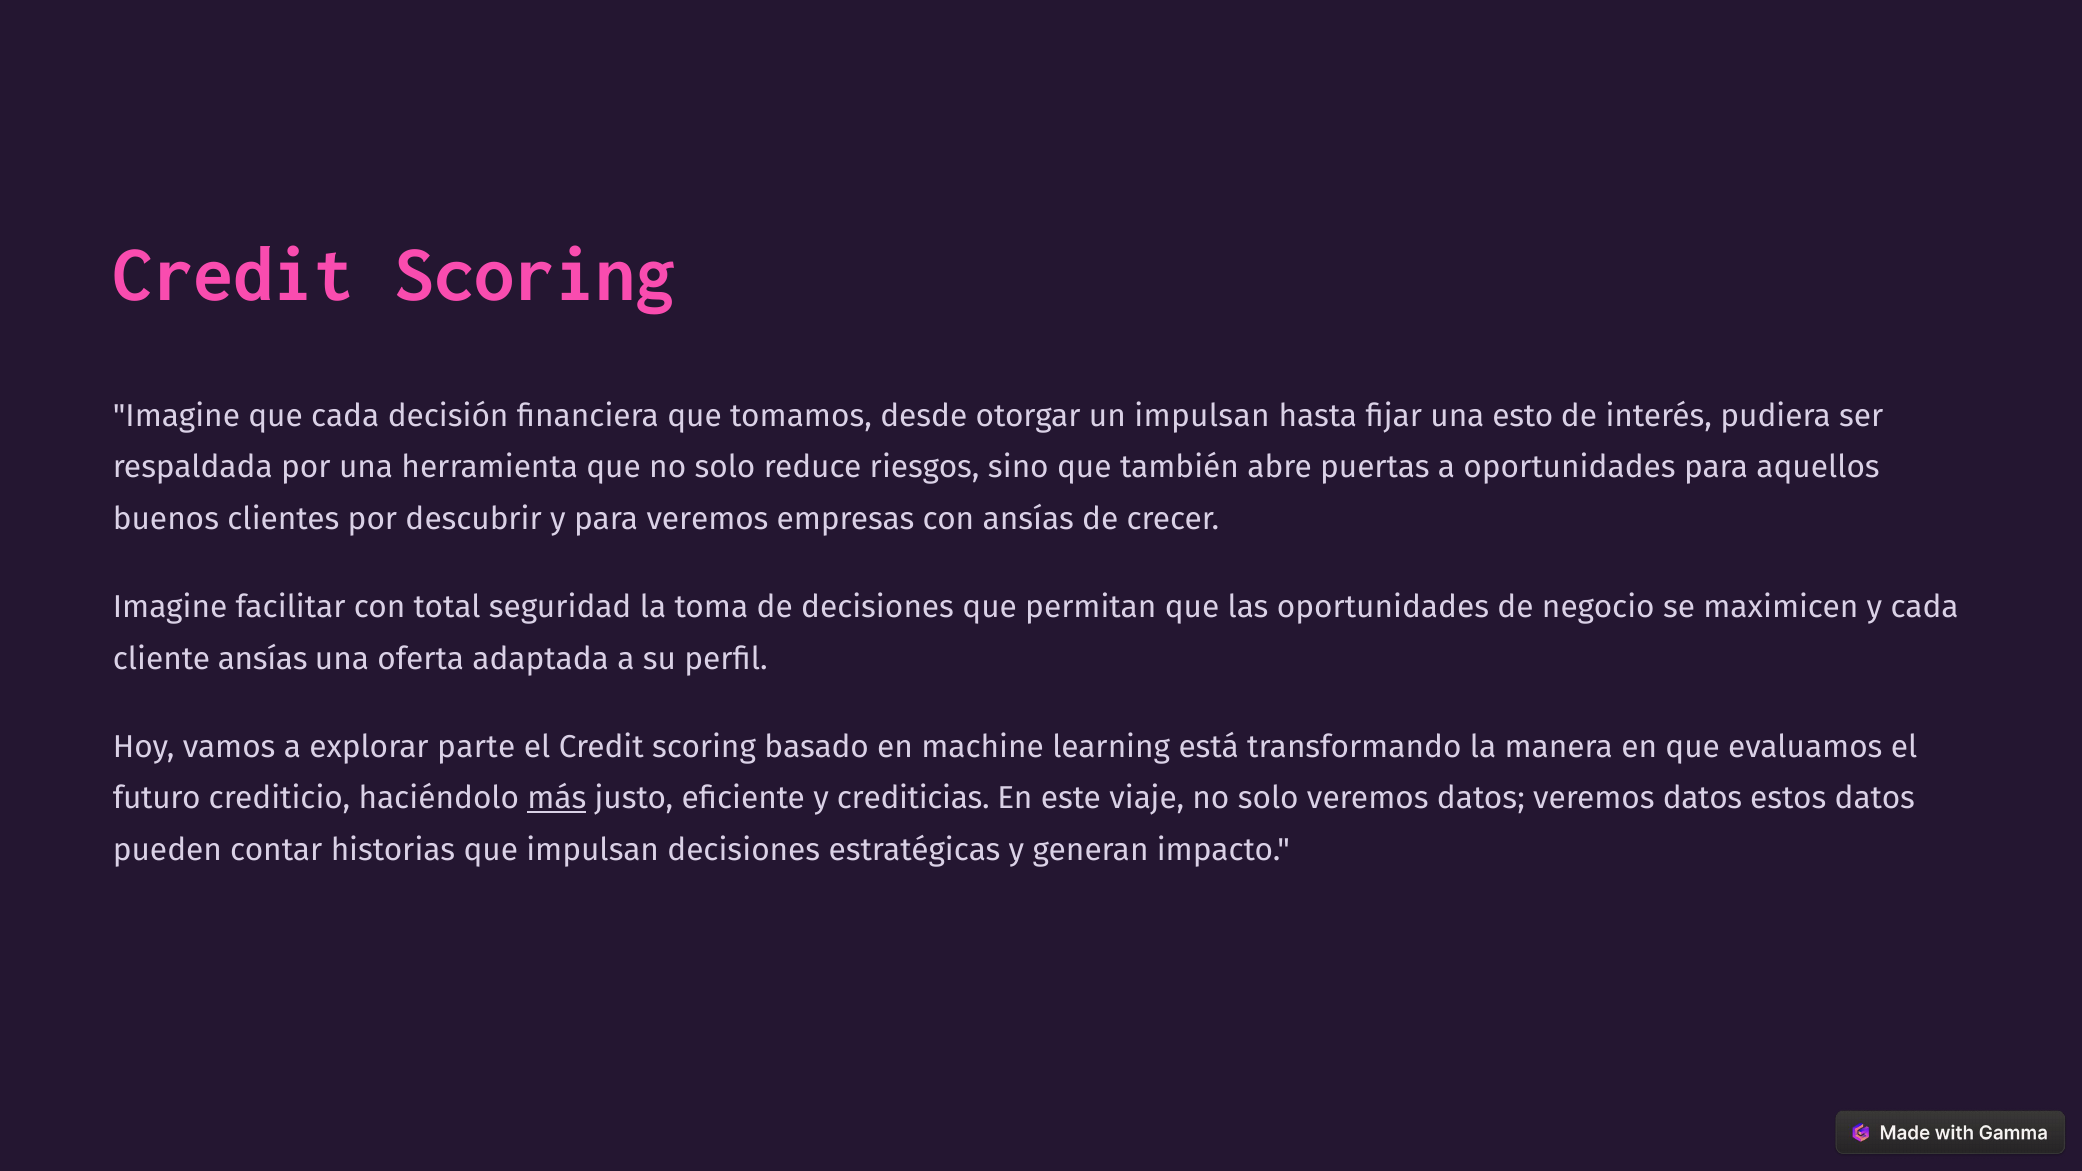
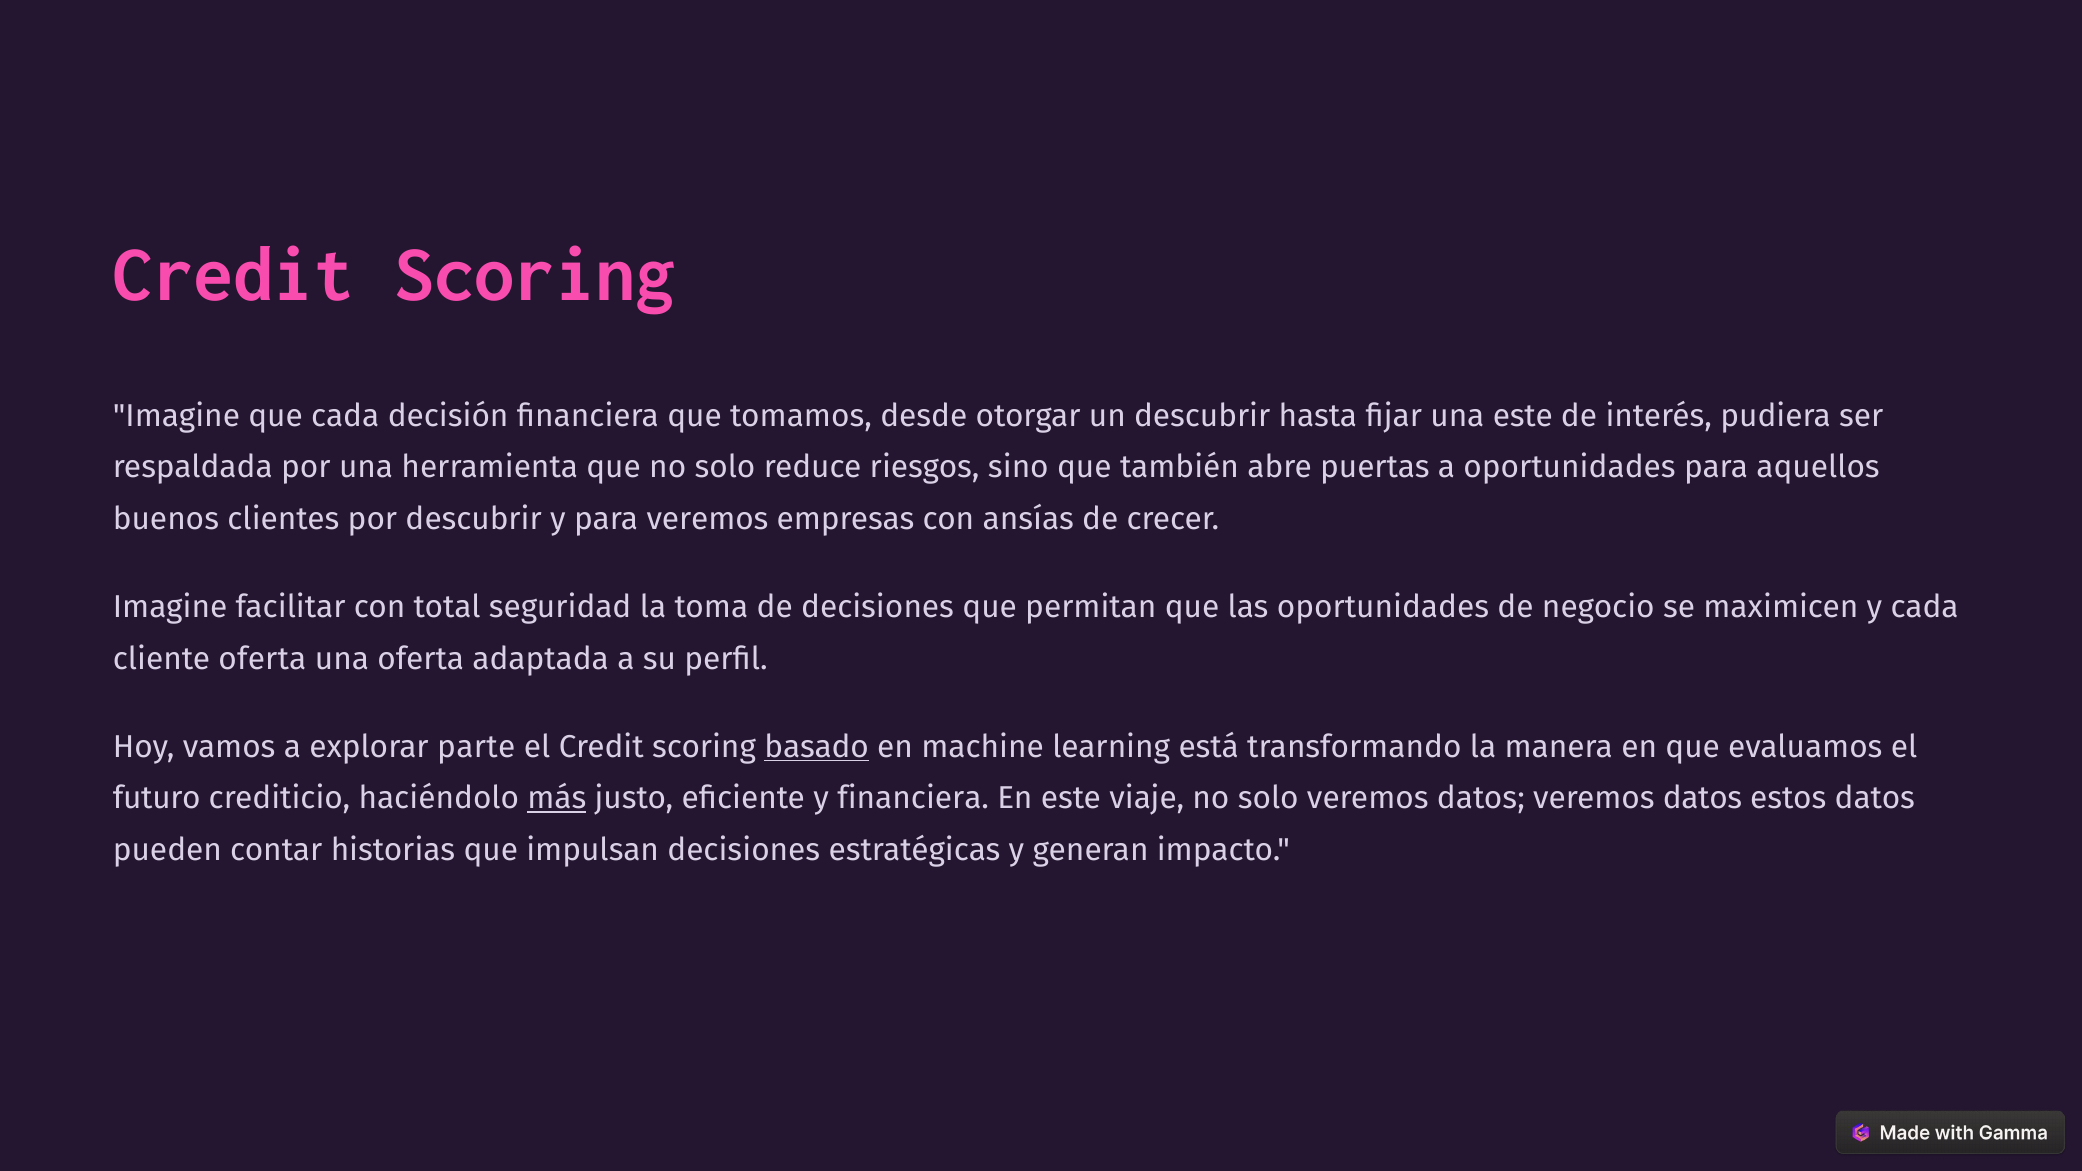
un impulsan: impulsan -> descubrir
una esto: esto -> este
cliente ansías: ansías -> oferta
basado underline: none -> present
y crediticias: crediticias -> financiera
